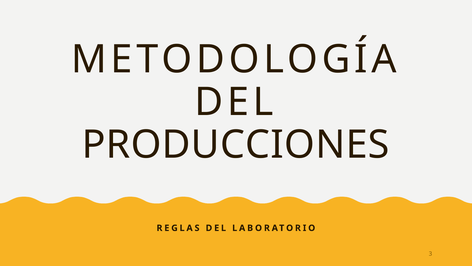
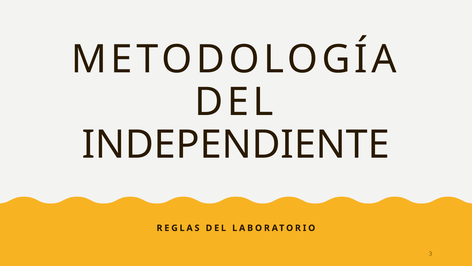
PRODUCCIONES: PRODUCCIONES -> INDEPENDIENTE
